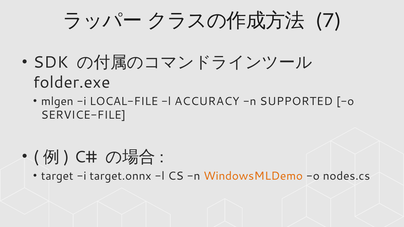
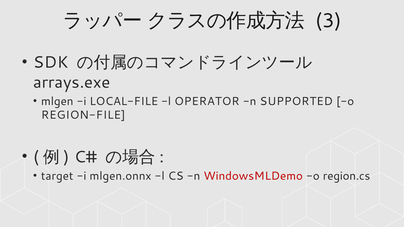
7: 7 -> 3
folder.exe: folder.exe -> arrays.exe
ACCURACY: ACCURACY -> OPERATOR
SERVICE-FILE: SERVICE-FILE -> REGION-FILE
target.onnx: target.onnx -> mlgen.onnx
WindowsMLDemo colour: orange -> red
nodes.cs: nodes.cs -> region.cs
